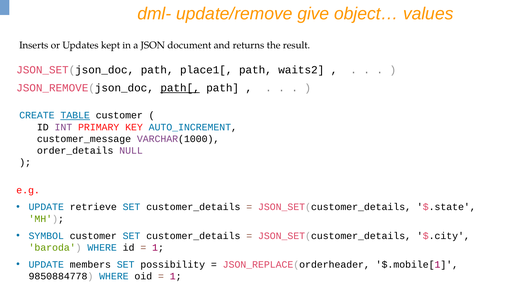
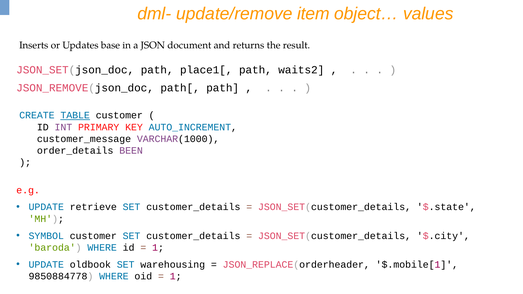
give: give -> item
kept: kept -> base
path[ underline: present -> none
NULL: NULL -> BEEN
members: members -> oldbook
possibility: possibility -> warehousing
